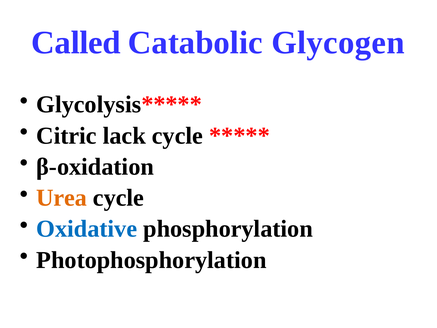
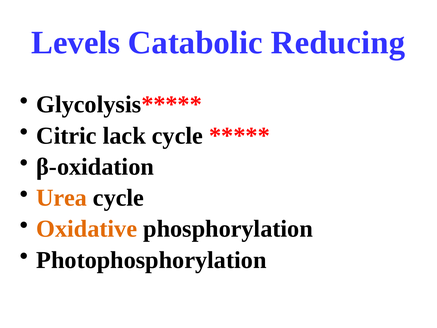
Called: Called -> Levels
Glycogen: Glycogen -> Reducing
Oxidative colour: blue -> orange
